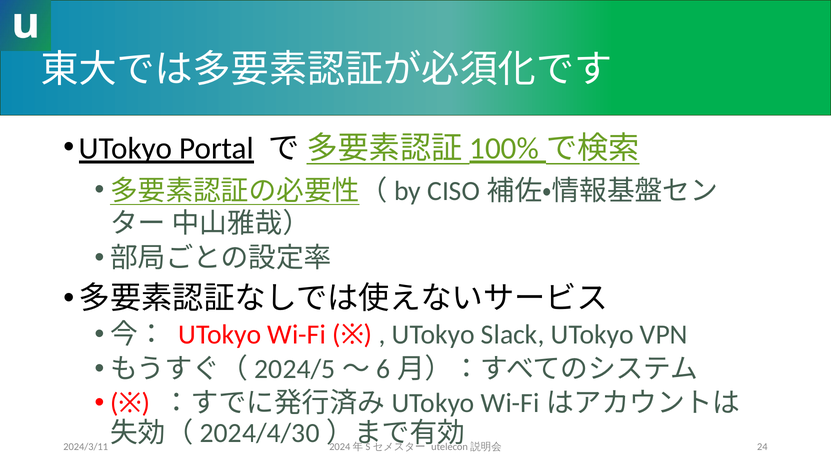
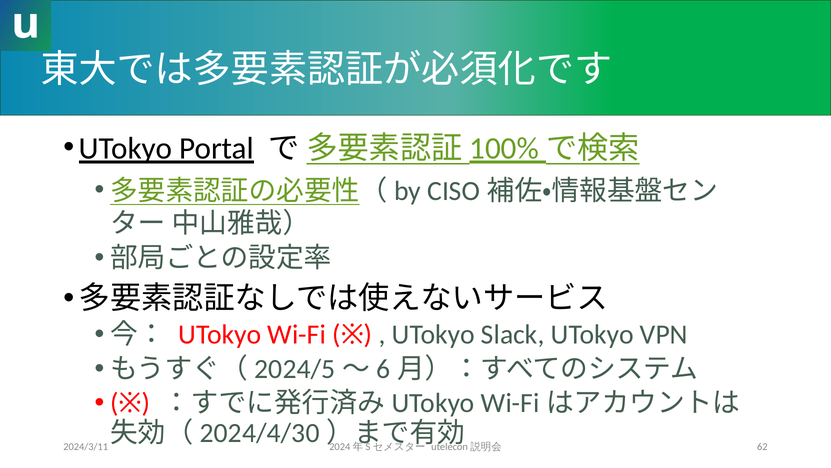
24: 24 -> 62
